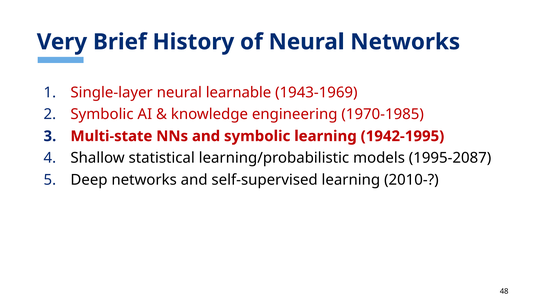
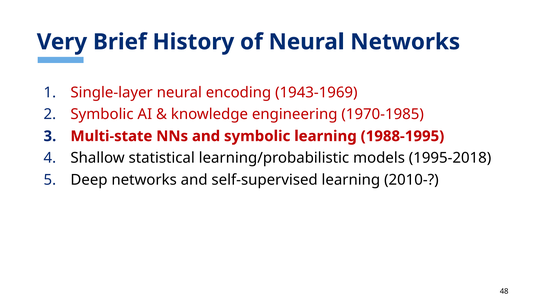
learnable: learnable -> encoding
1942-1995: 1942-1995 -> 1988-1995
1995-2087: 1995-2087 -> 1995-2018
